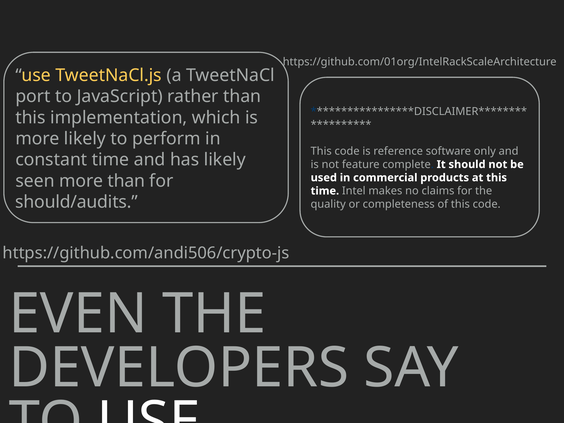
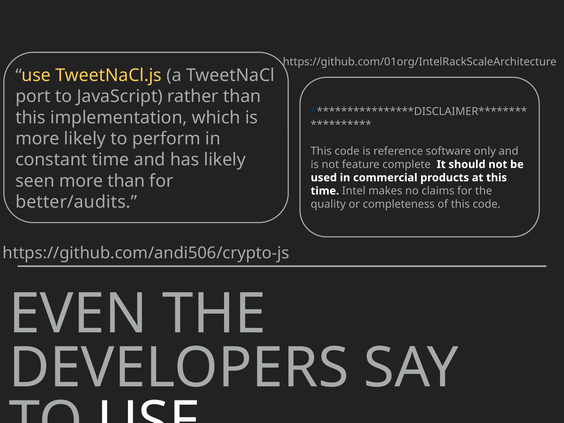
should/audits: should/audits -> better/audits
